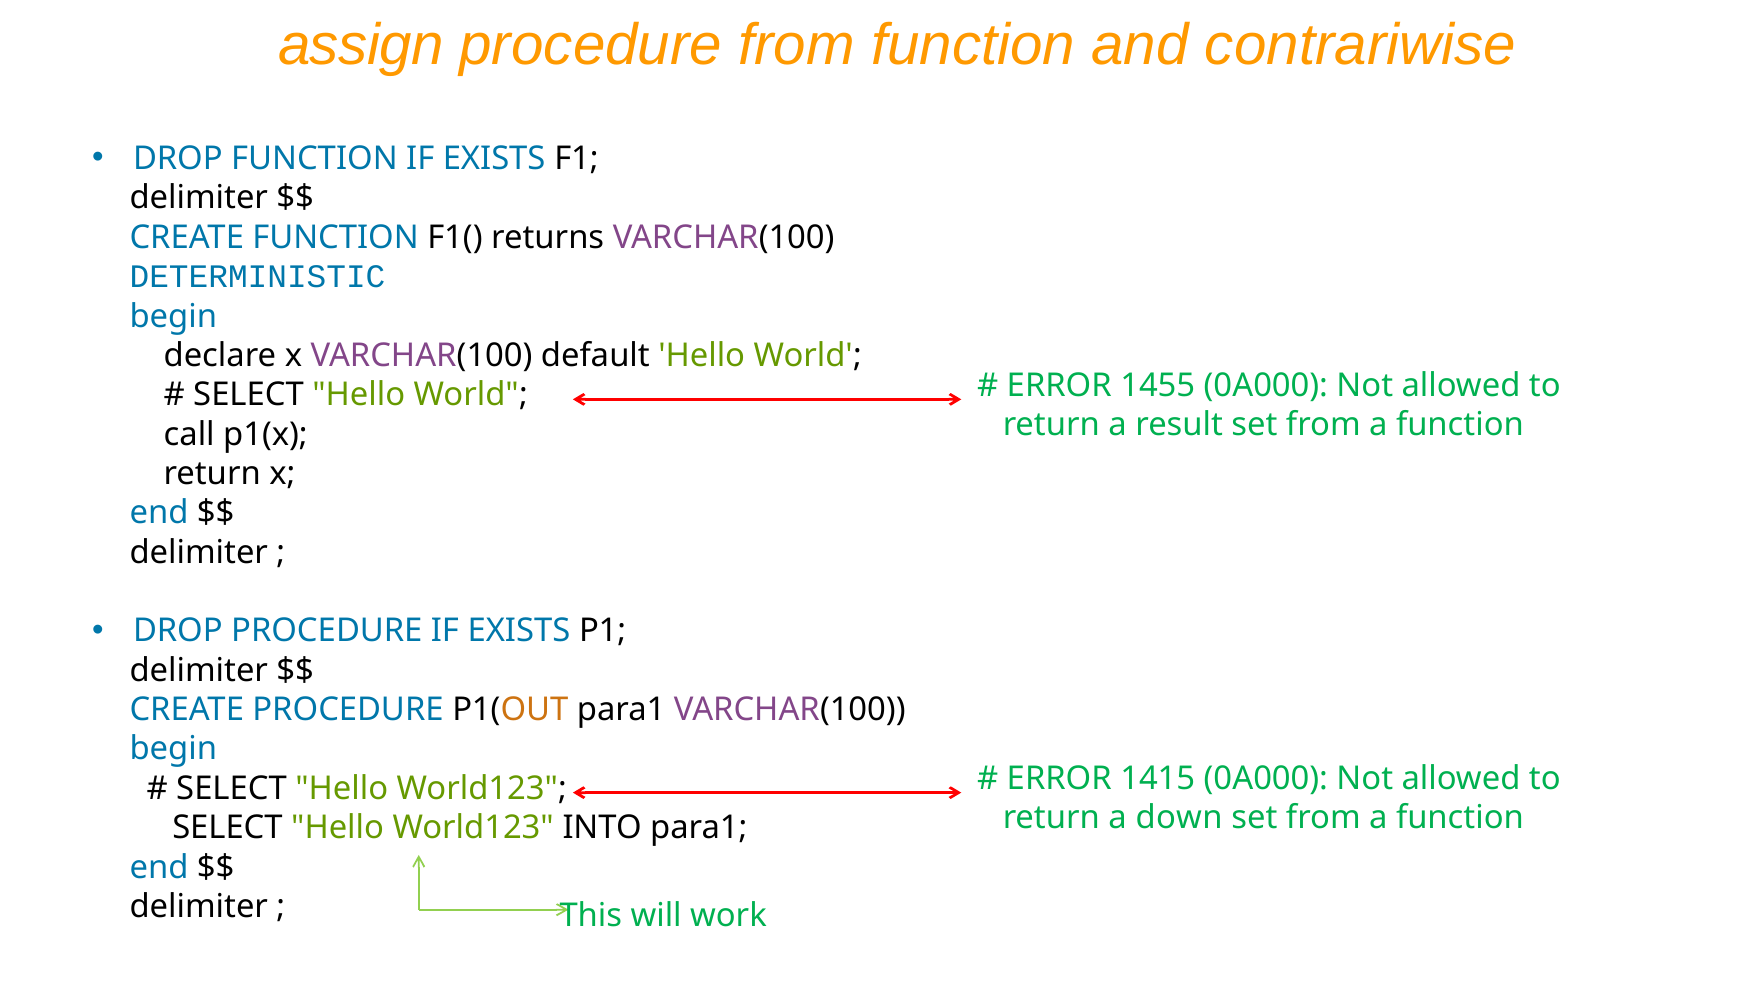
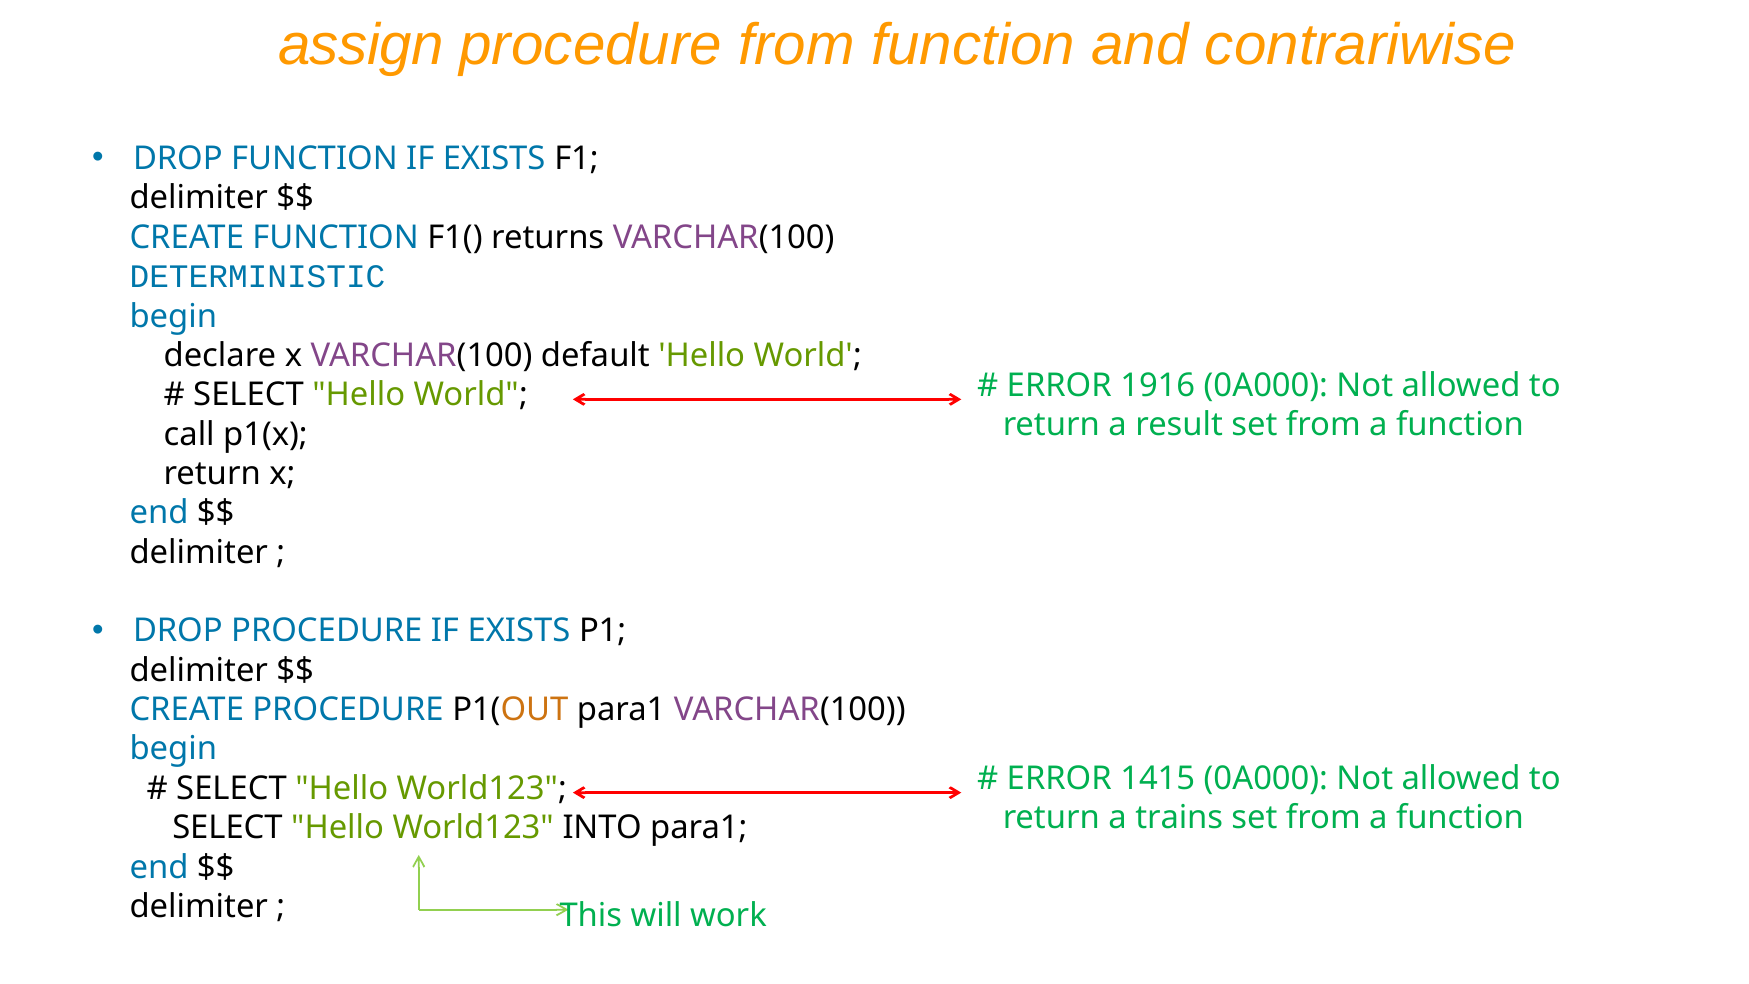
1455: 1455 -> 1916
down: down -> trains
